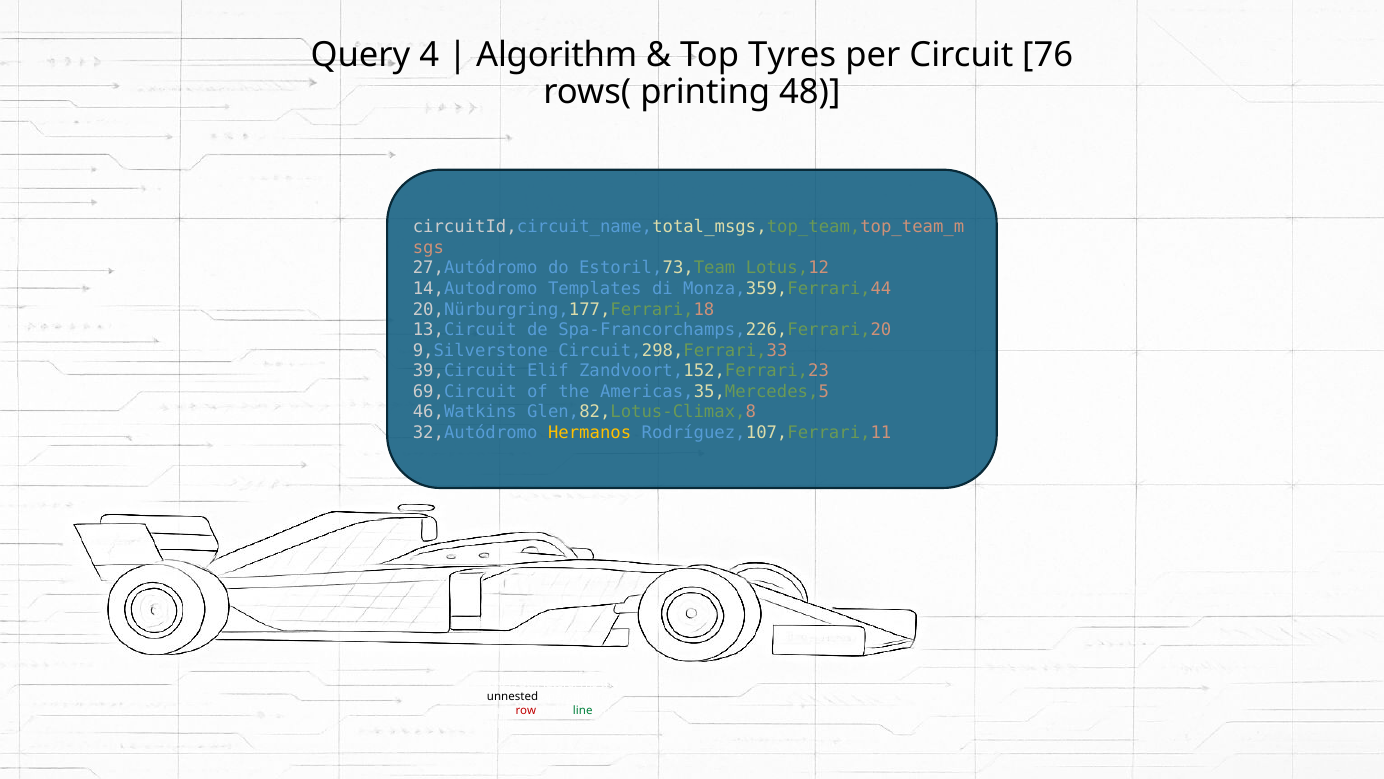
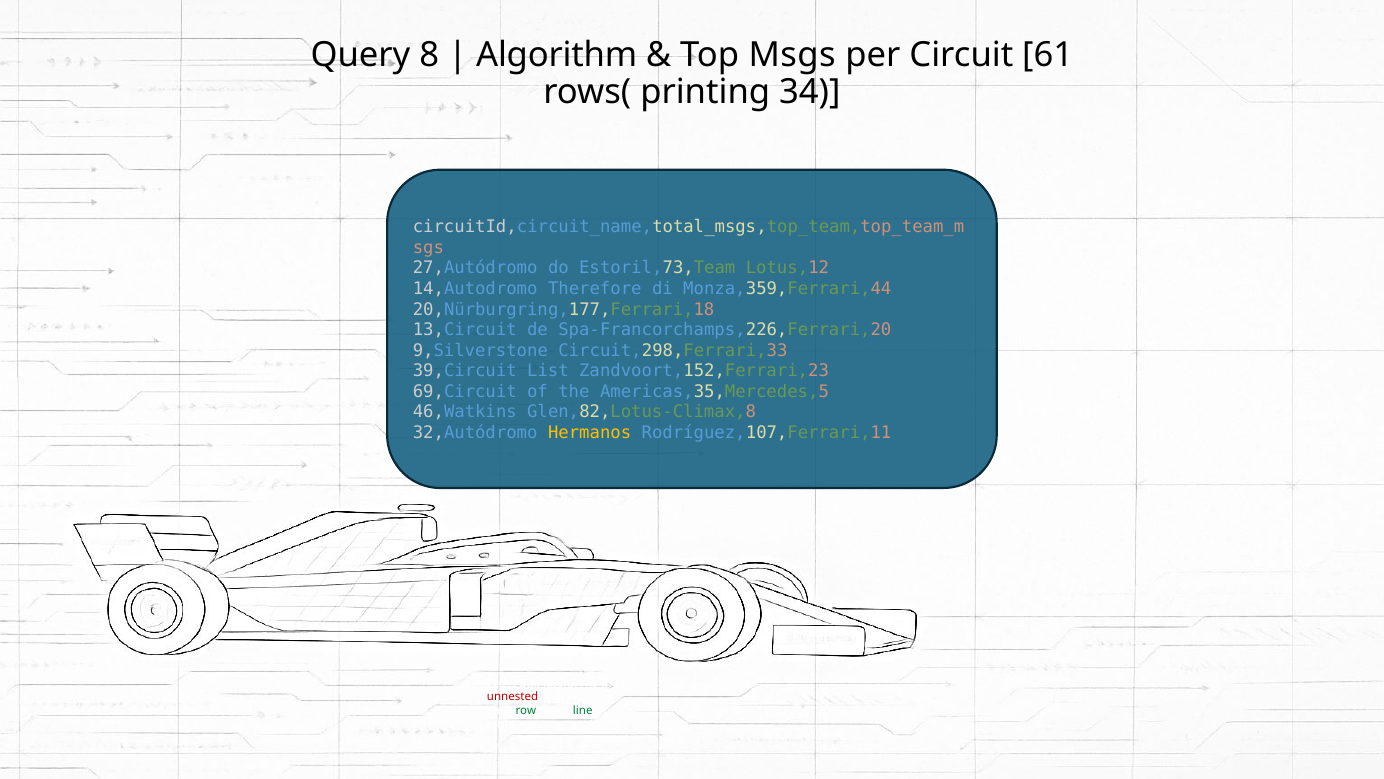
4: 4 -> 8
Tyres: Tyres -> Msgs
76: 76 -> 61
48: 48 -> 34
Templates: Templates -> Therefore
Elif: Elif -> List
unnested colour: black -> red
row colour: red -> green
